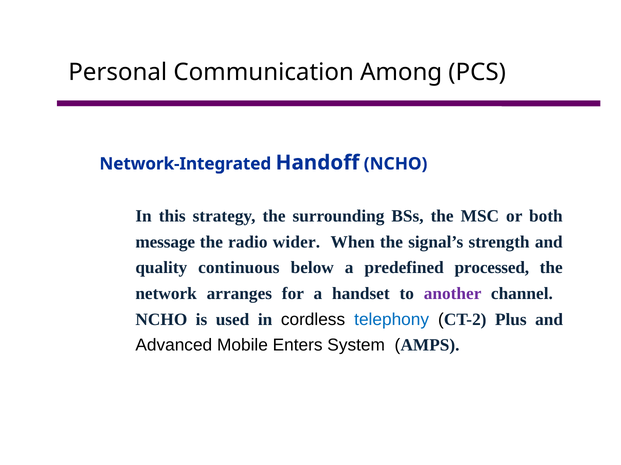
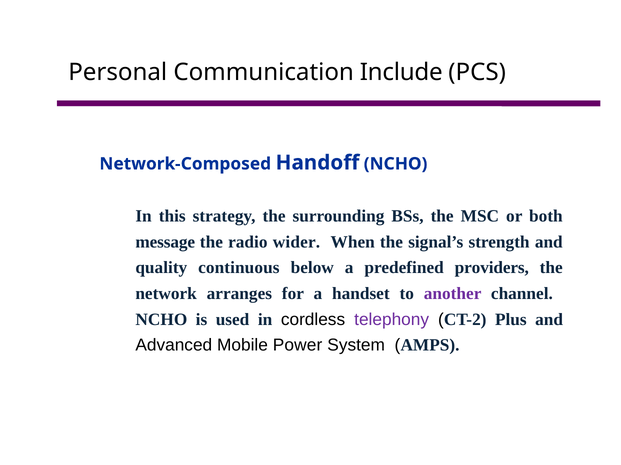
Among: Among -> Include
Network-Integrated: Network-Integrated -> Network-Composed
processed: processed -> providers
telephony colour: blue -> purple
Enters: Enters -> Power
